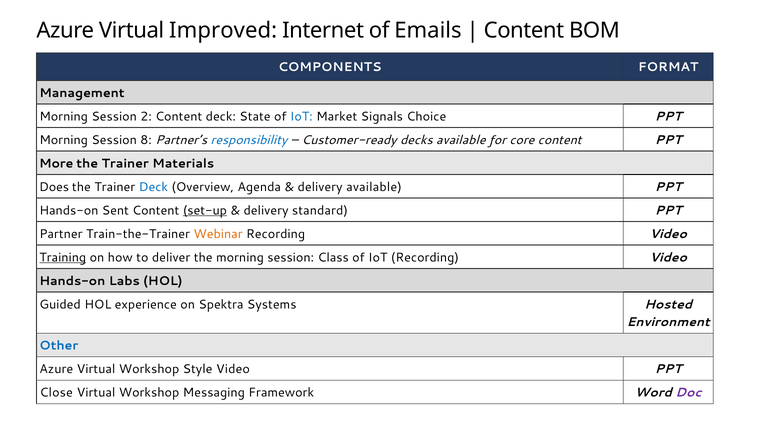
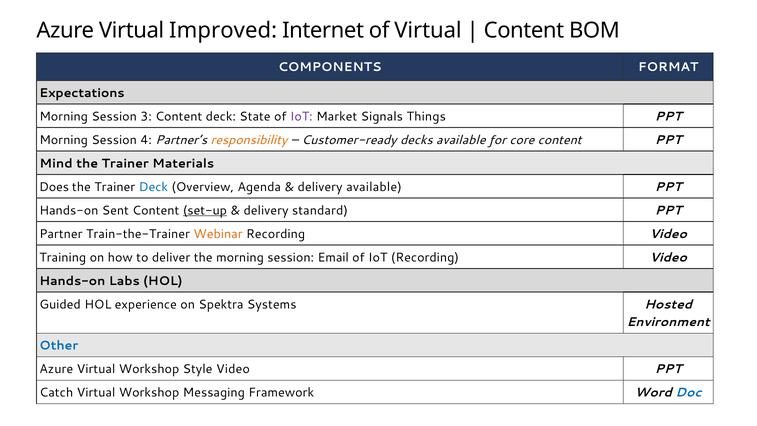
of Emails: Emails -> Virtual
Management: Management -> Expectations
2: 2 -> 3
IoT at (301, 116) colour: blue -> purple
Choice: Choice -> Things
8: 8 -> 4
responsibility colour: blue -> orange
More: More -> Mind
Training underline: present -> none
Class: Class -> Email
Close: Close -> Catch
Doc colour: purple -> blue
